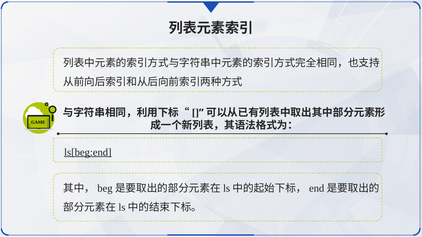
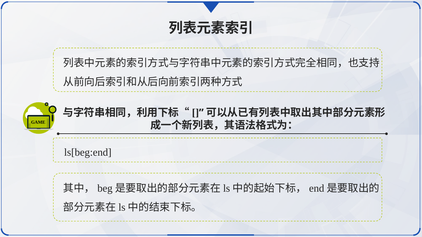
ls[beg:end underline: present -> none
